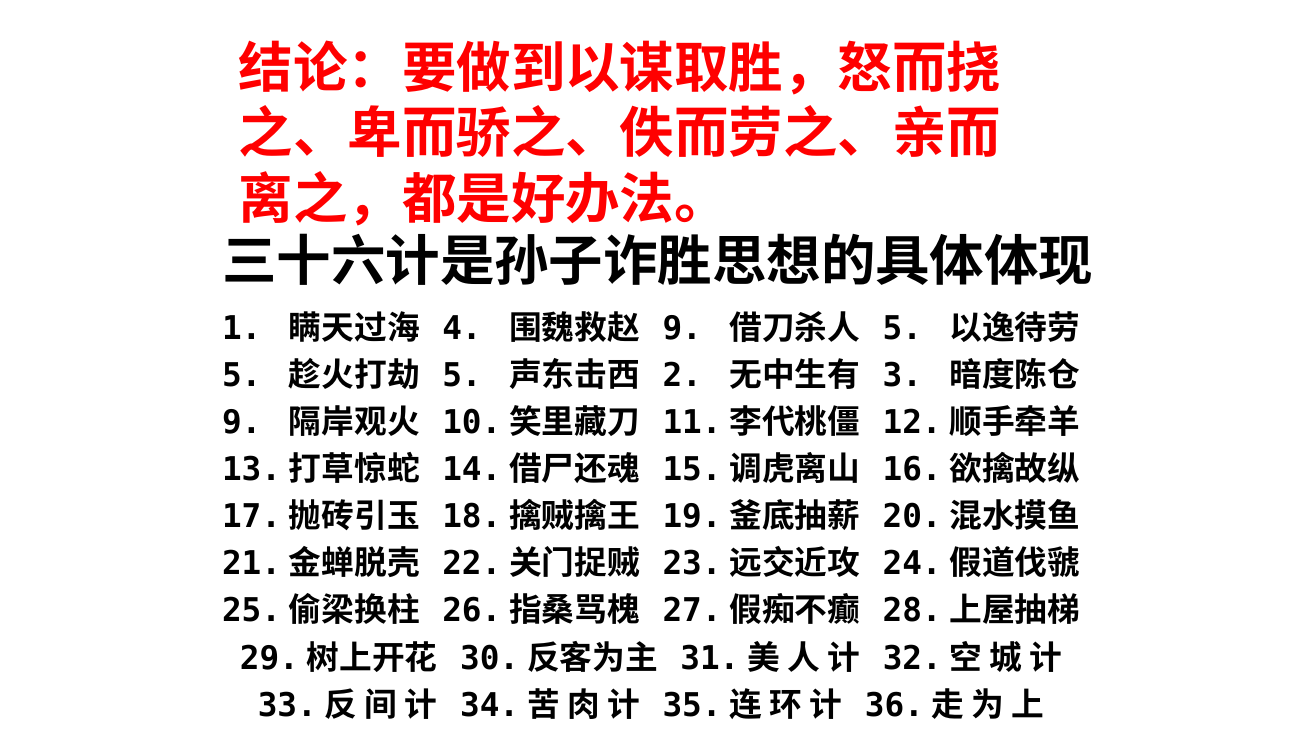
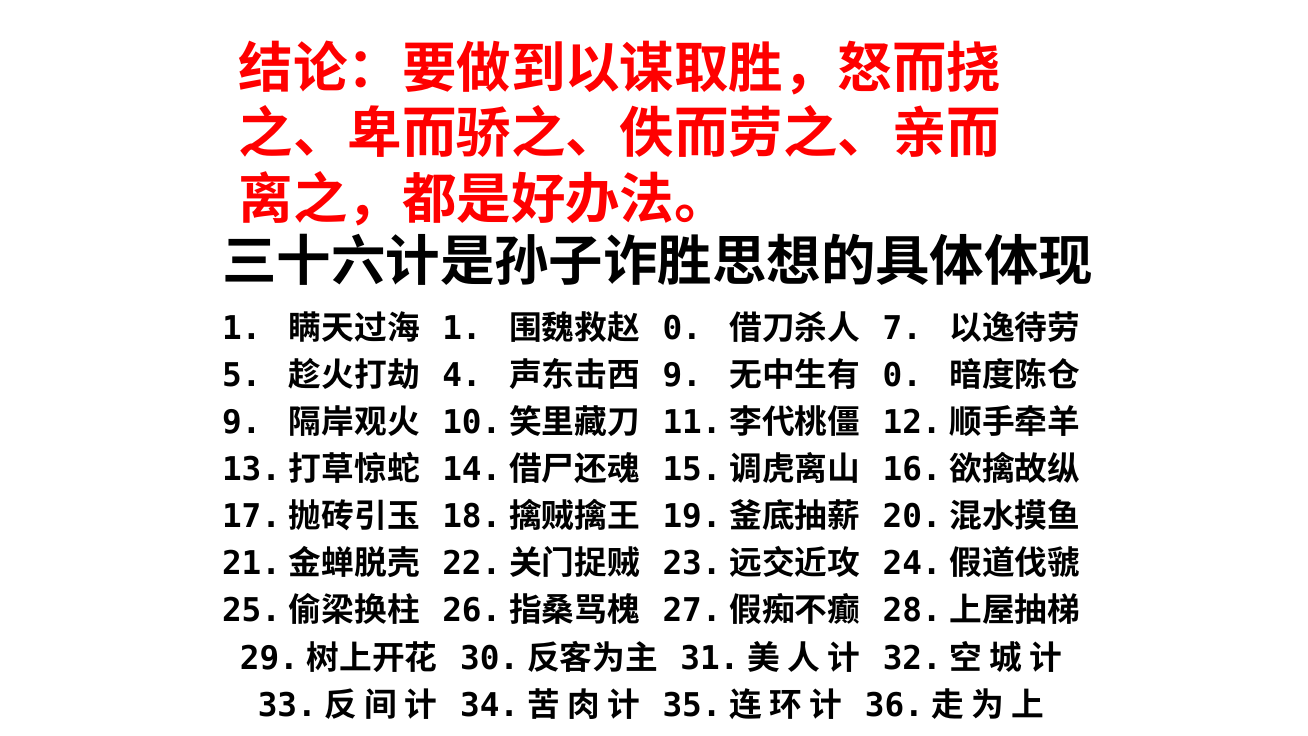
4 at (462, 328): 4 -> 1
9 at (682, 328): 9 -> 0
5 at (902, 328): 5 -> 7
5 at (462, 375): 5 -> 4
2 at (682, 375): 2 -> 9
3 at (902, 375): 3 -> 0
